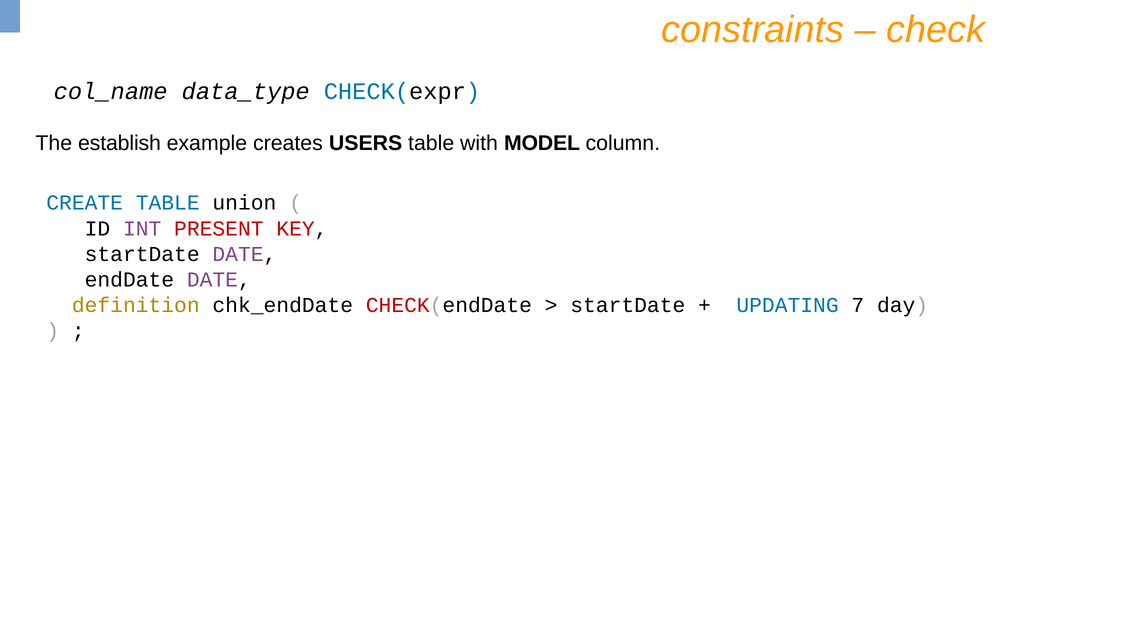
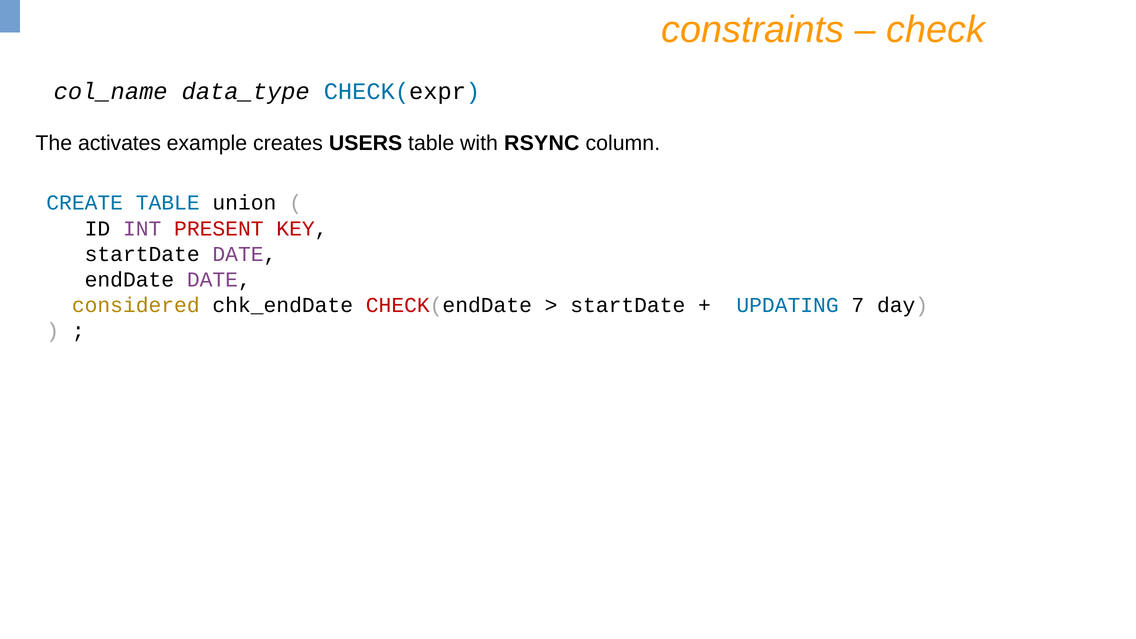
establish: establish -> activates
MODEL: MODEL -> RSYNC
definition: definition -> considered
